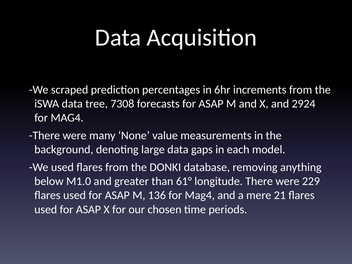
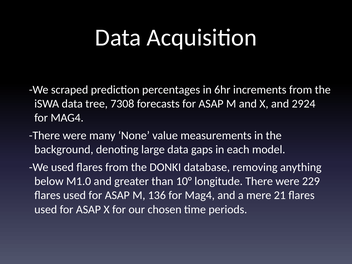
61°: 61° -> 10°
